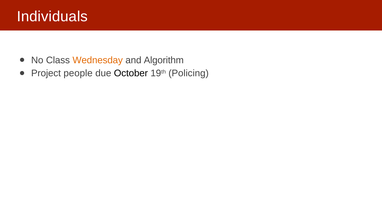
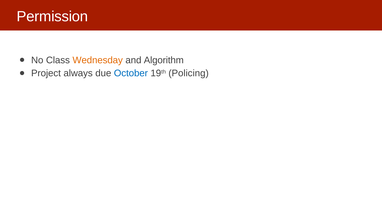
Individuals: Individuals -> Permission
people: people -> always
October colour: black -> blue
